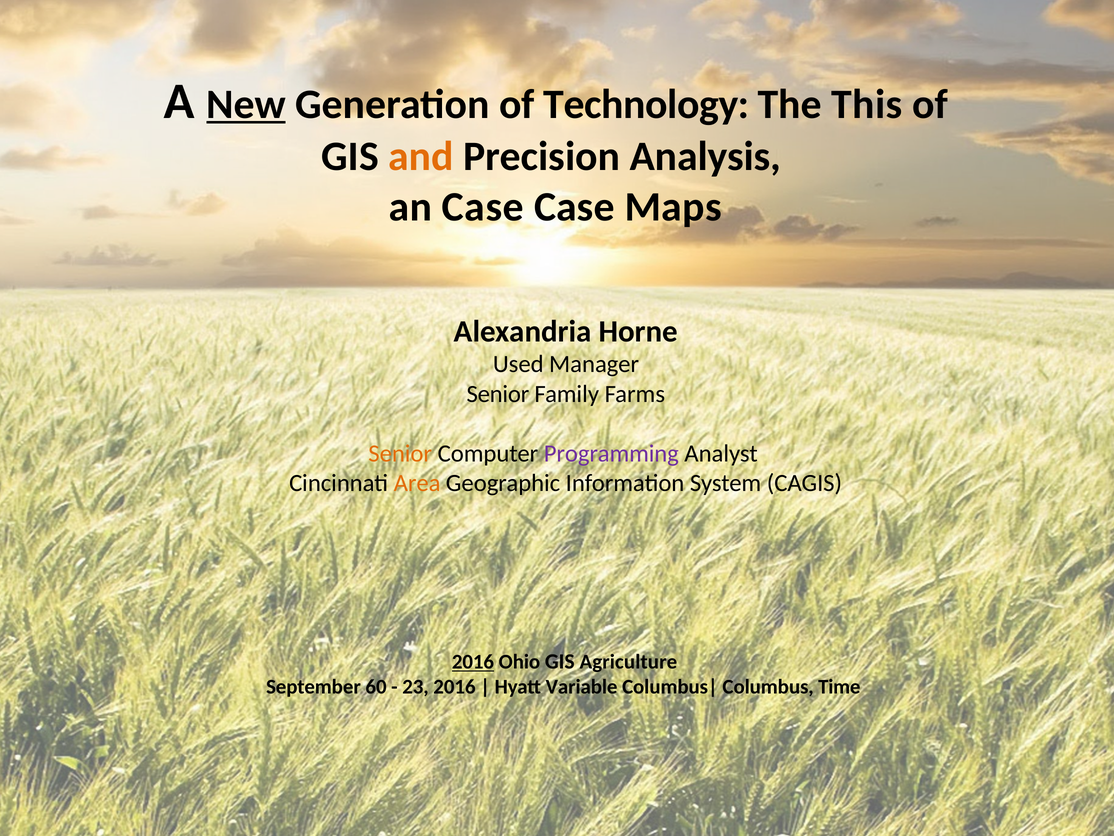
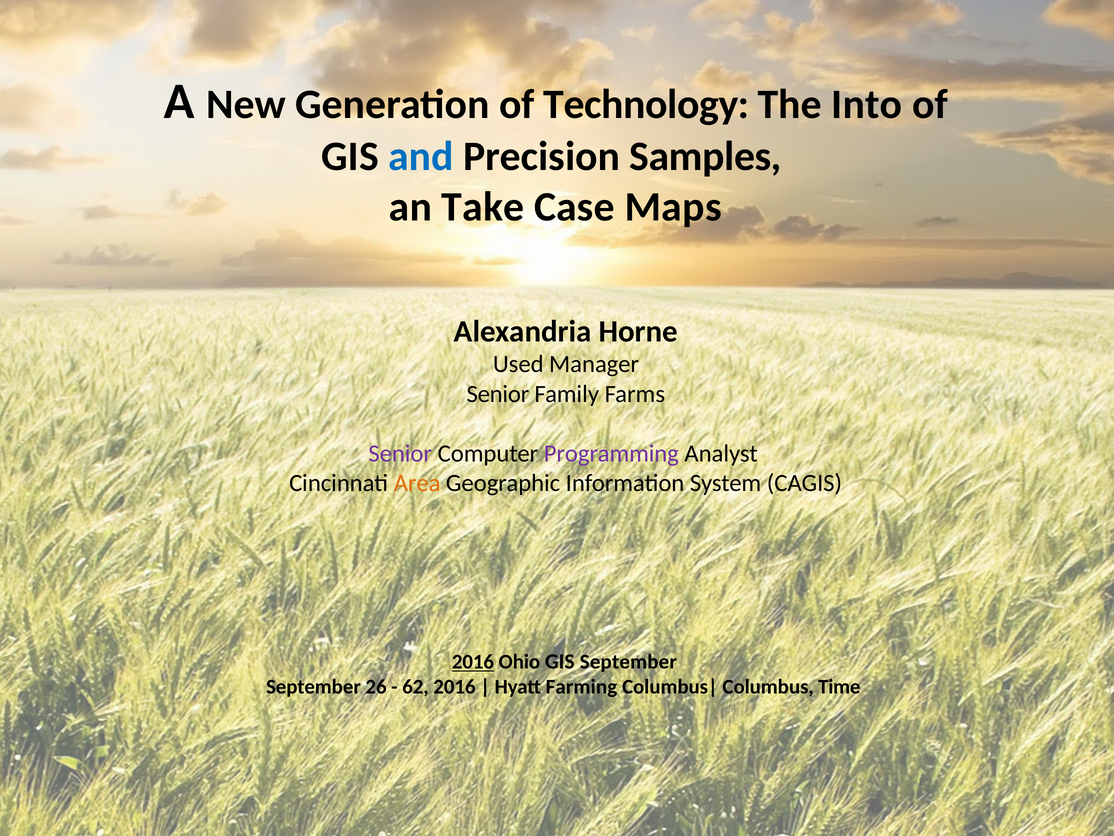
New underline: present -> none
This: This -> Into
and colour: orange -> blue
Analysis: Analysis -> Samples
an Case: Case -> Take
Senior at (400, 453) colour: orange -> purple
GIS Agriculture: Agriculture -> September
60: 60 -> 26
23: 23 -> 62
Variable: Variable -> Farming
